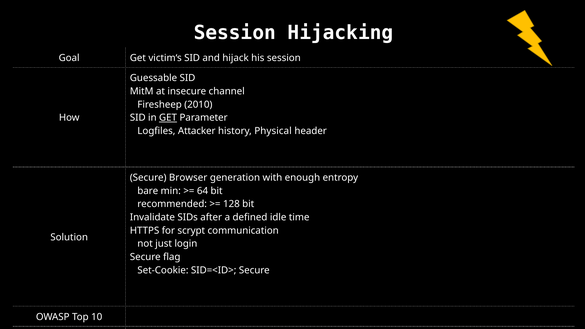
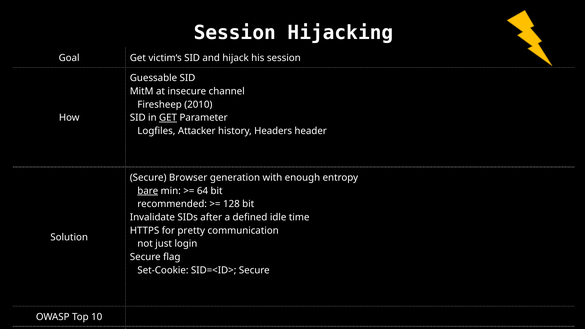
Physical: Physical -> Headers
bare underline: none -> present
scrypt: scrypt -> pretty
